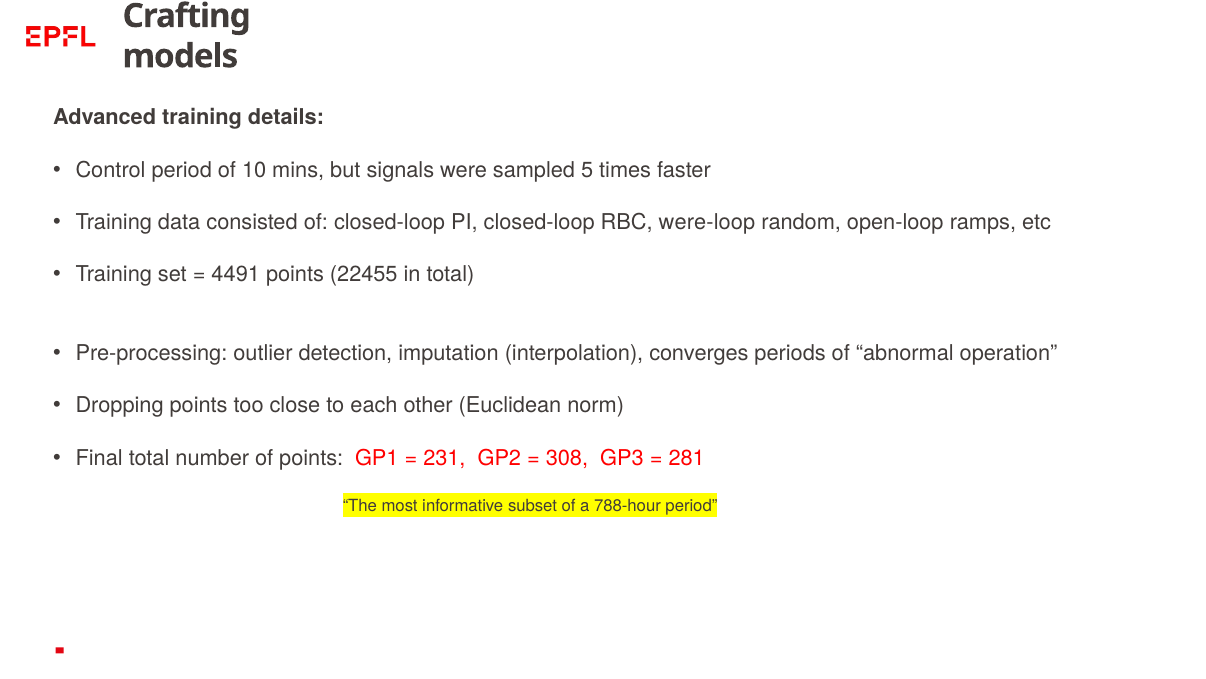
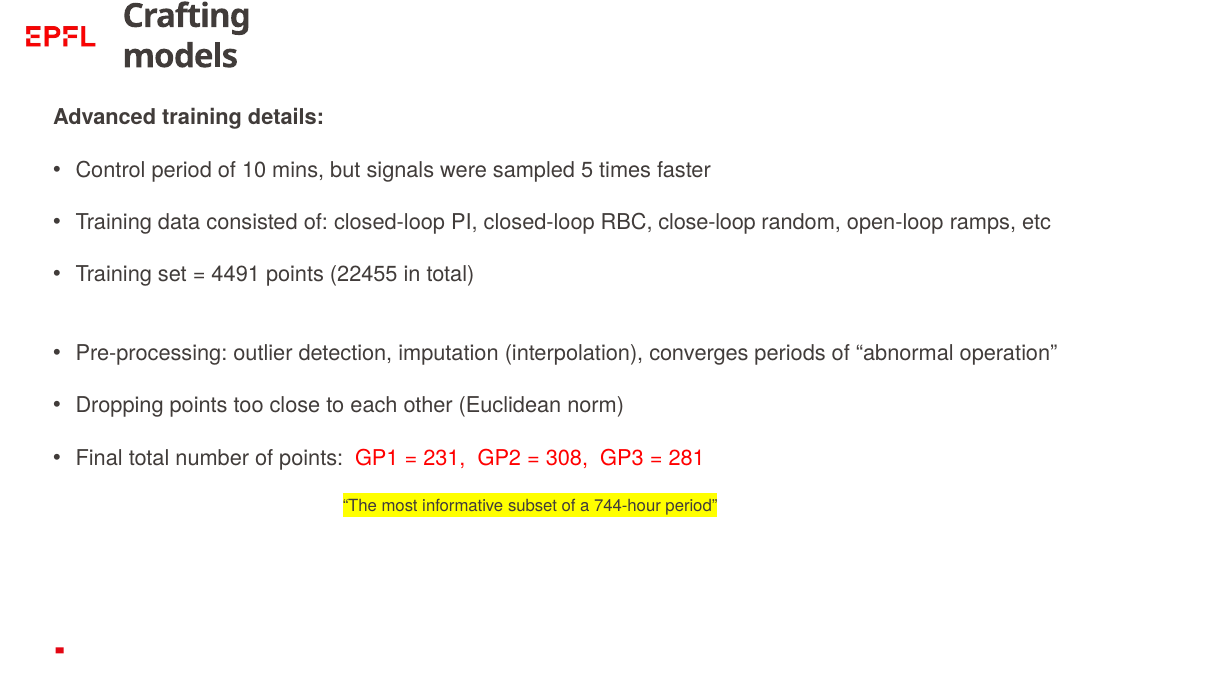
were-loop: were-loop -> close-loop
788-hour: 788-hour -> 744-hour
